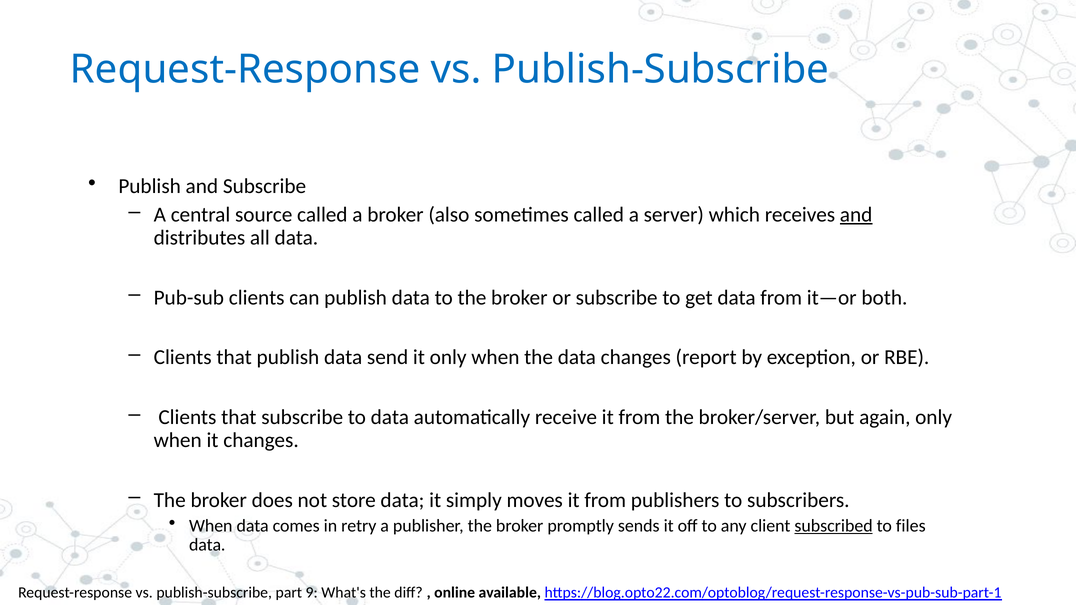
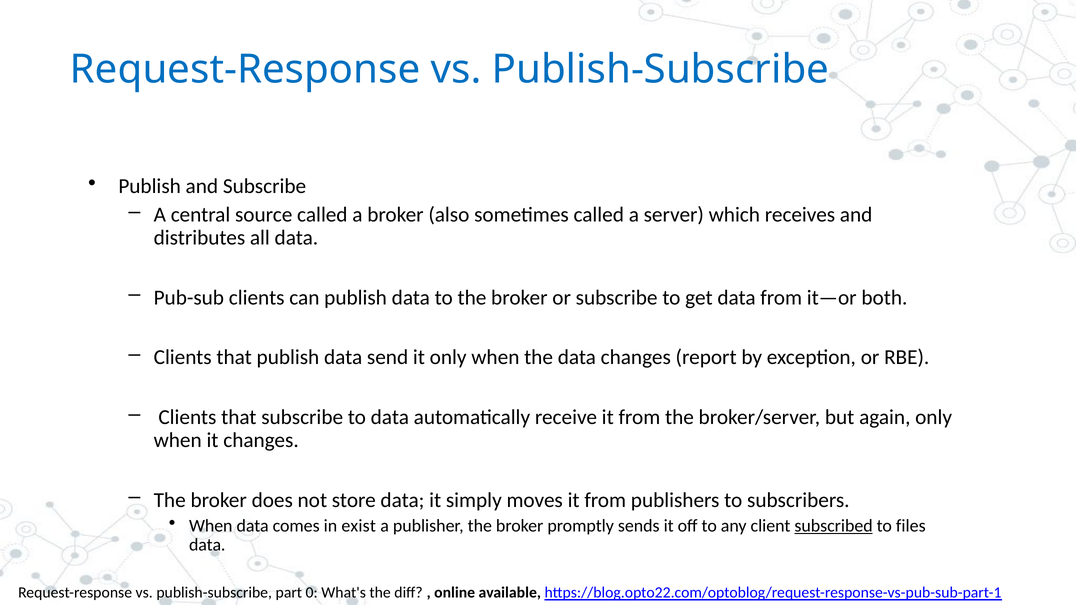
and at (856, 215) underline: present -> none
retry: retry -> exist
9: 9 -> 0
